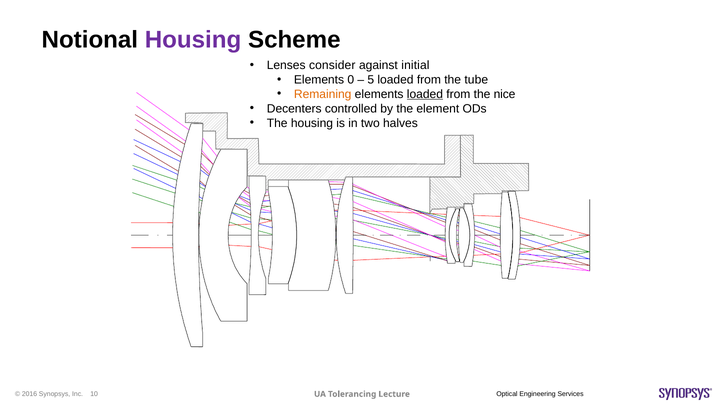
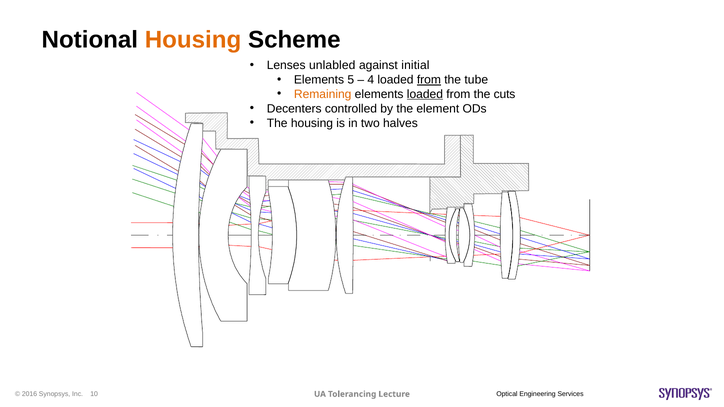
Housing at (193, 40) colour: purple -> orange
consider: consider -> unlabled
0: 0 -> 5
5: 5 -> 4
from at (429, 80) underline: none -> present
nice: nice -> cuts
